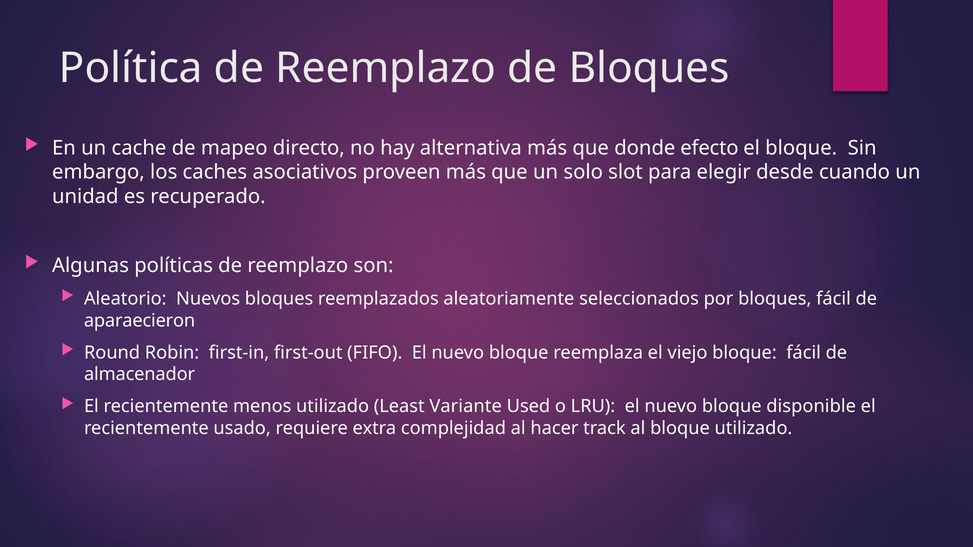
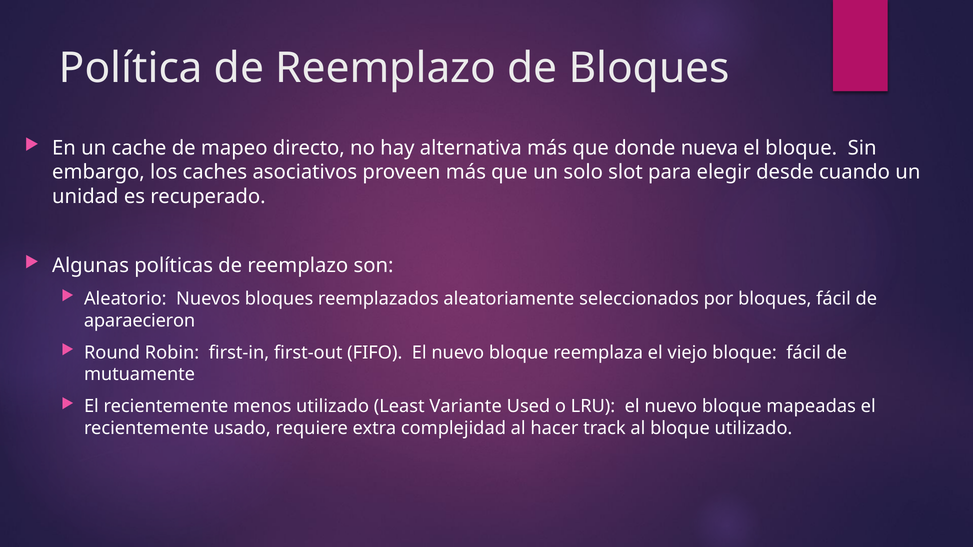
efecto: efecto -> nueva
almacenador: almacenador -> mutuamente
disponible: disponible -> mapeadas
